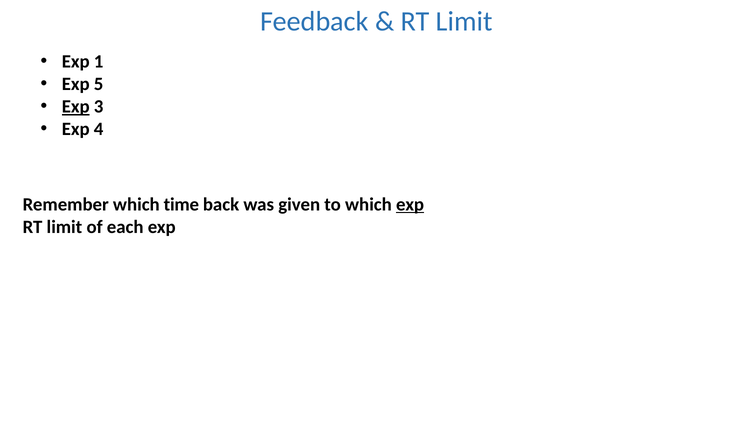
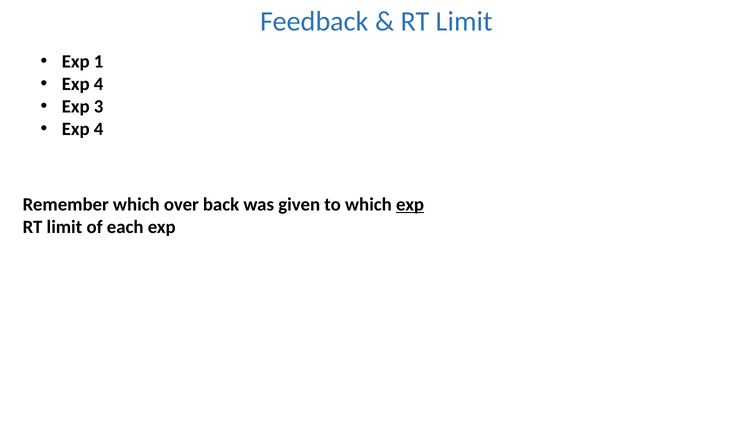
5 at (99, 84): 5 -> 4
Exp at (76, 107) underline: present -> none
time: time -> over
